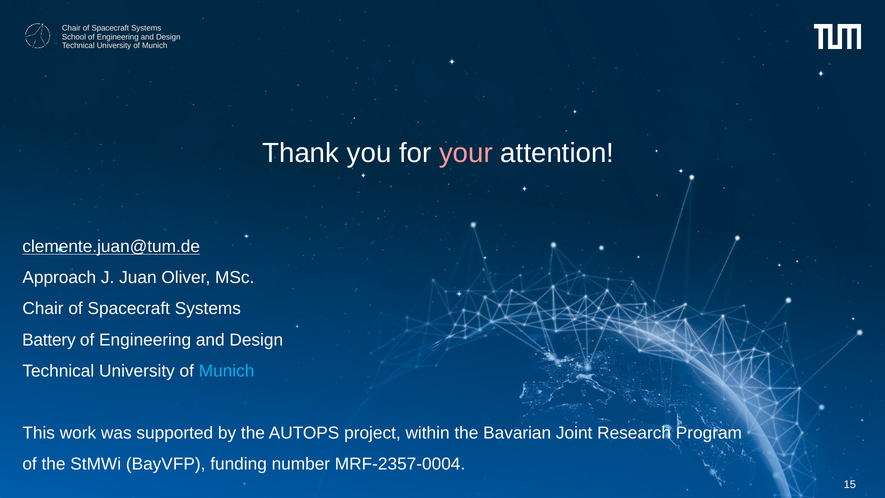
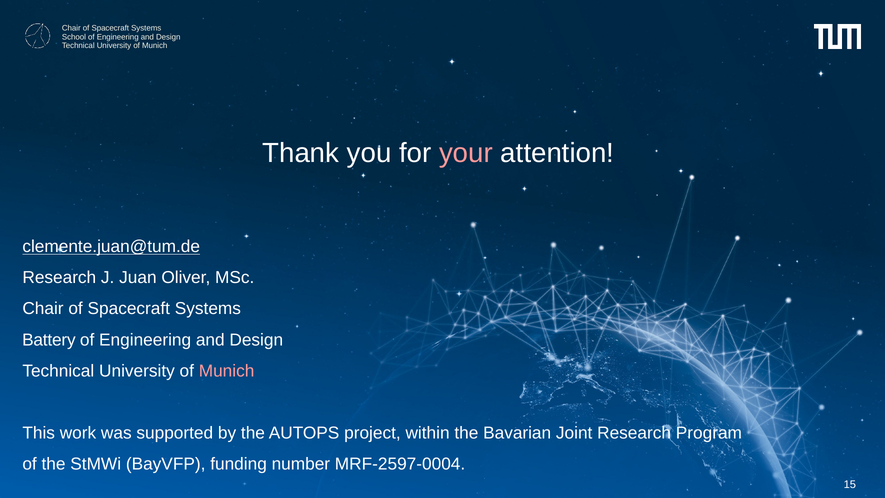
Approach at (59, 278): Approach -> Research
Munich at (227, 371) colour: light blue -> pink
MRF-2357-0004: MRF-2357-0004 -> MRF-2597-0004
